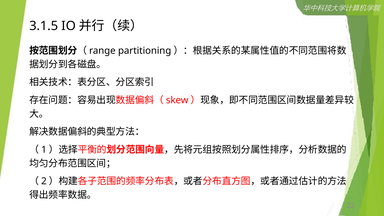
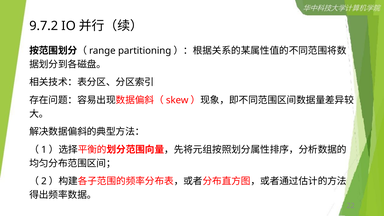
3.1.5: 3.1.5 -> 9.7.2
